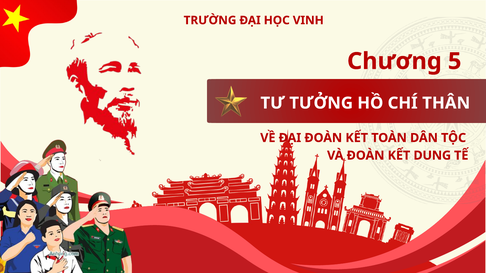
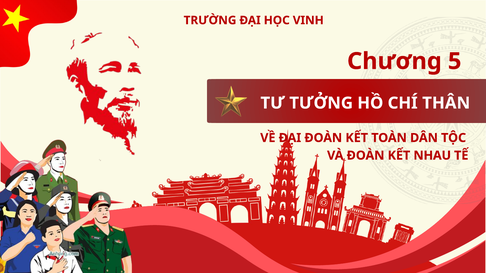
DUNG: DUNG -> NHAU
